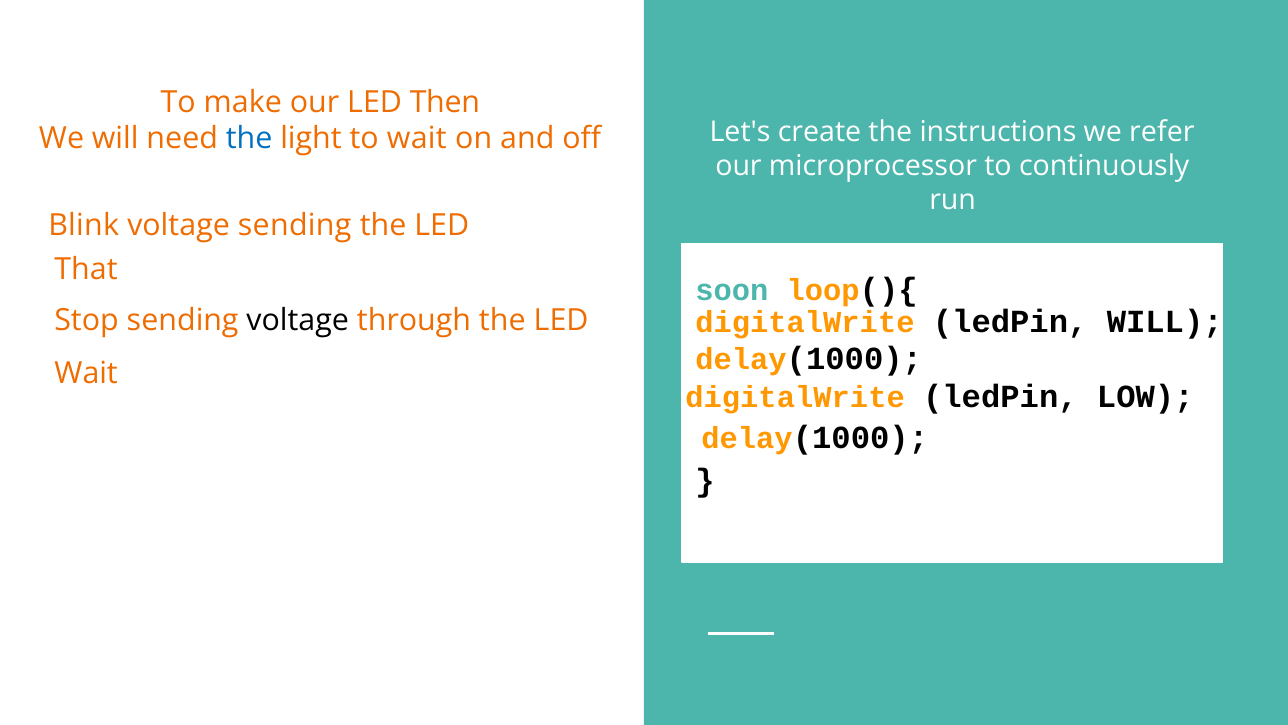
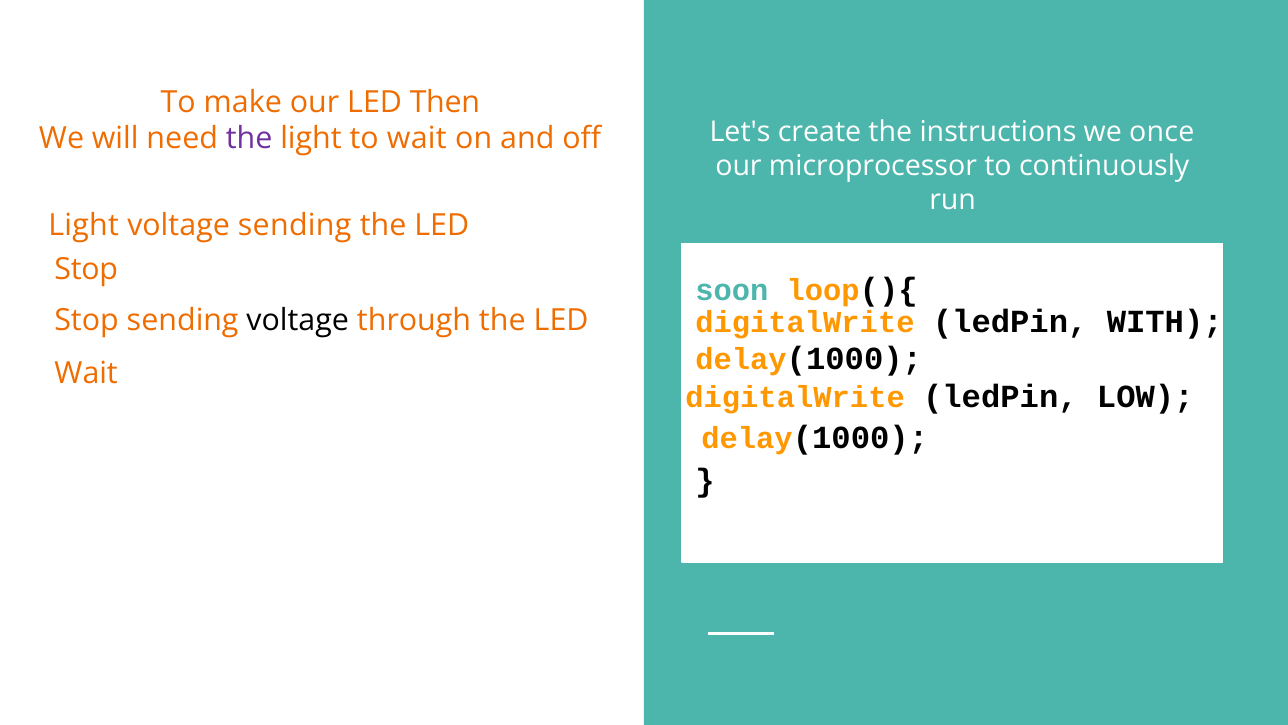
refer: refer -> once
the at (249, 139) colour: blue -> purple
Blink at (84, 225): Blink -> Light
That at (86, 269): That -> Stop
ledPin WILL: WILL -> WITH
